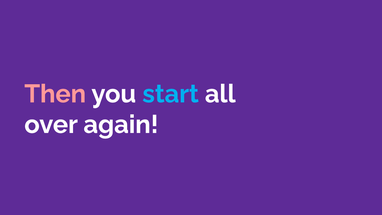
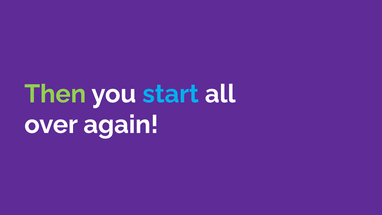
Then colour: pink -> light green
